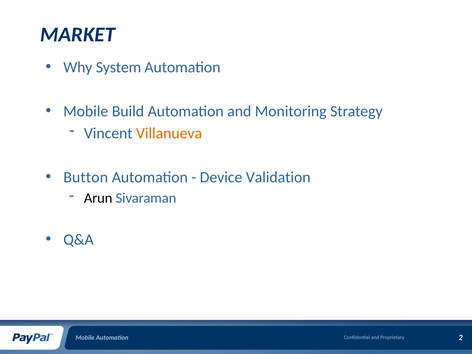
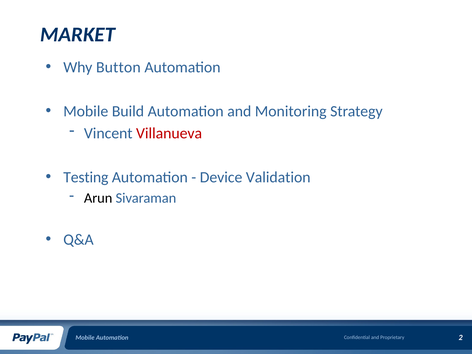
System: System -> Button
Villanueva colour: orange -> red
Button: Button -> Testing
